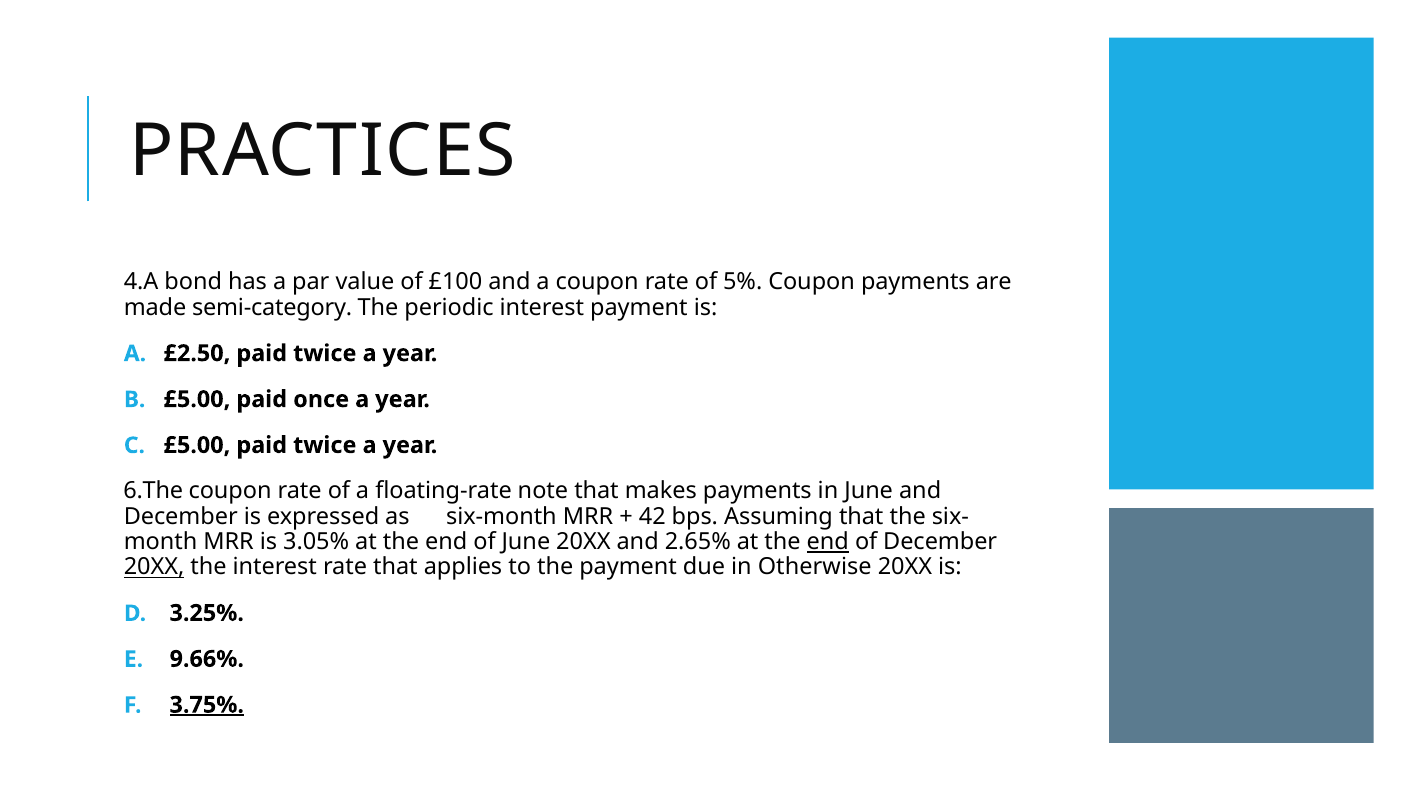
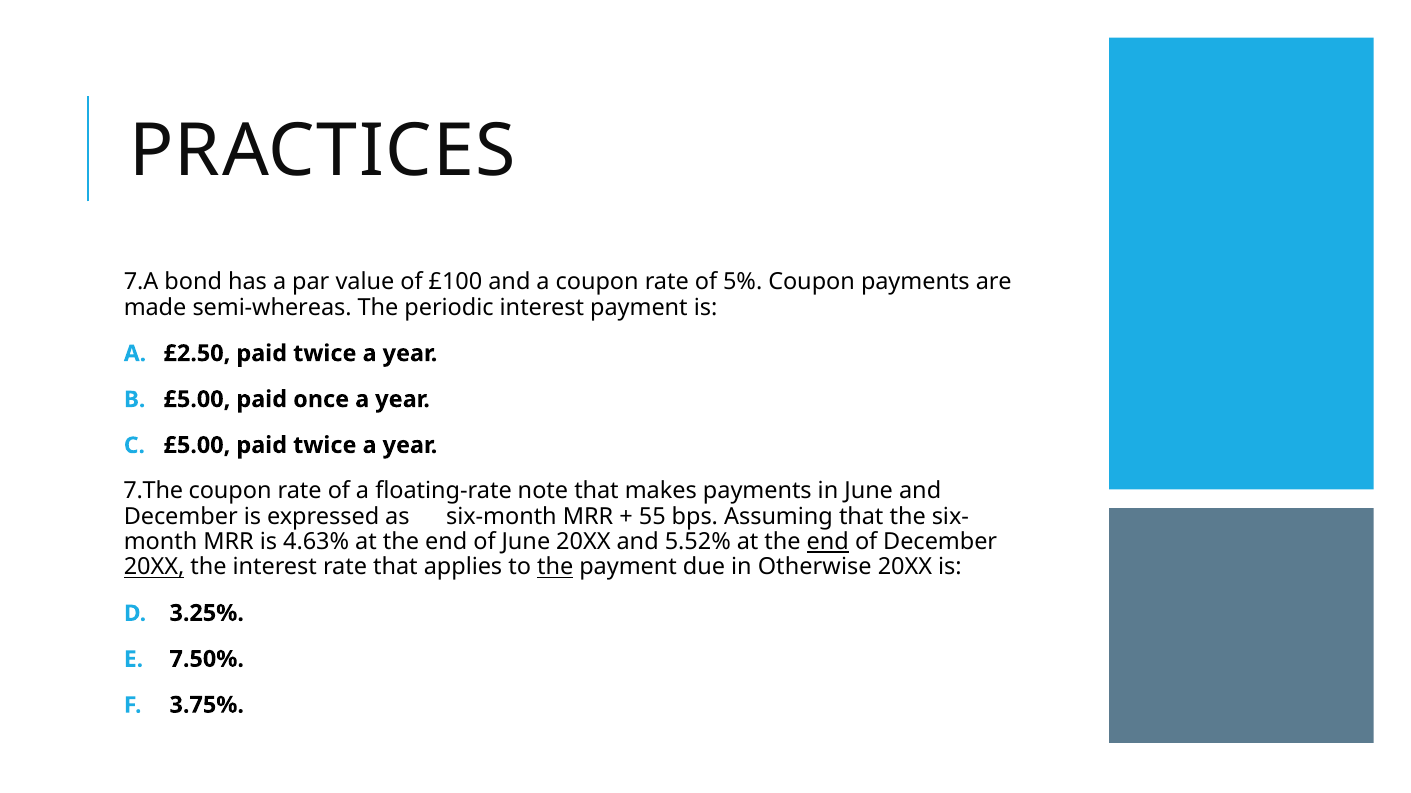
4.A: 4.A -> 7.A
semi-category: semi-category -> semi-whereas
6.The: 6.The -> 7.The
42: 42 -> 55
3.05%: 3.05% -> 4.63%
2.65%: 2.65% -> 5.52%
the at (555, 568) underline: none -> present
9.66%: 9.66% -> 7.50%
3.75% underline: present -> none
